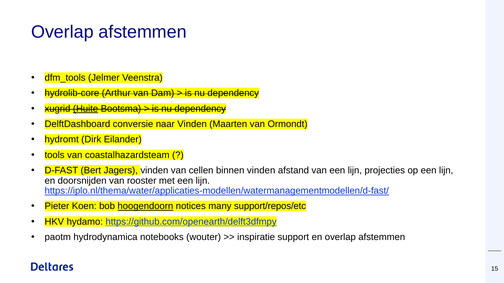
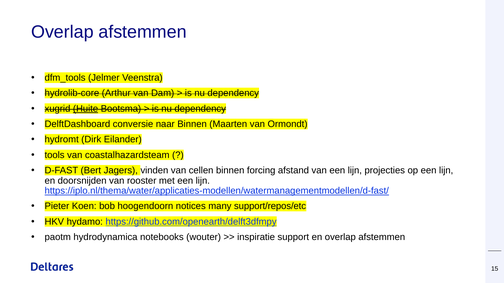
naar Vinden: Vinden -> Binnen
binnen vinden: vinden -> forcing
hoogendoorn underline: present -> none
